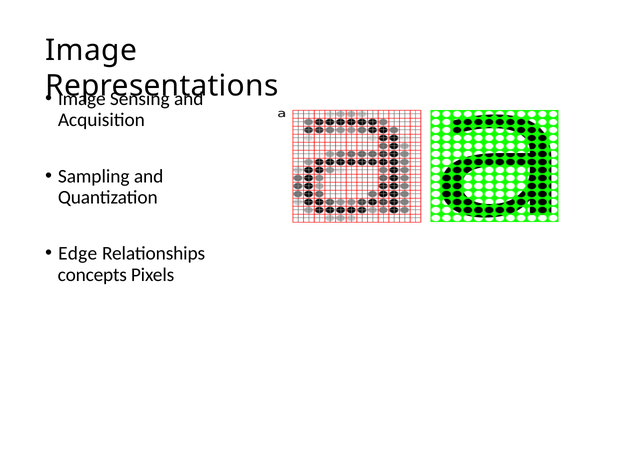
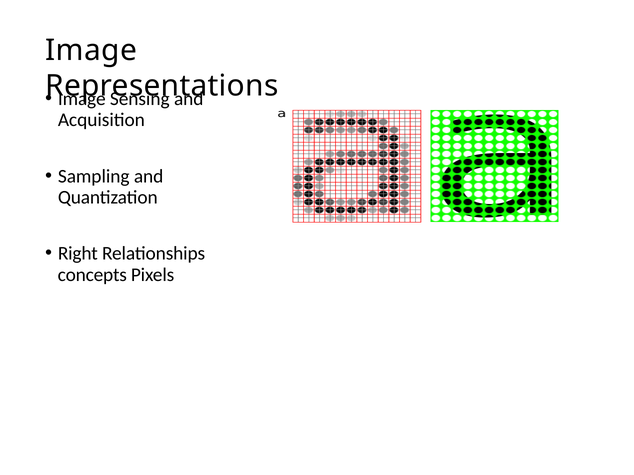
Edge: Edge -> Right
